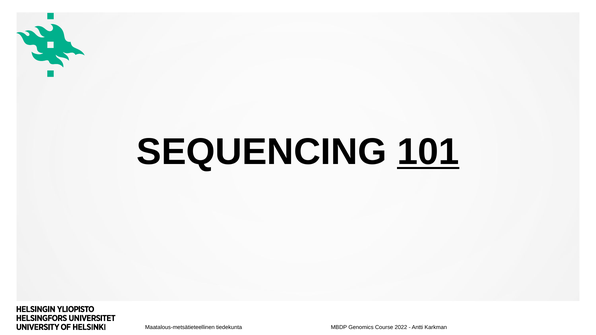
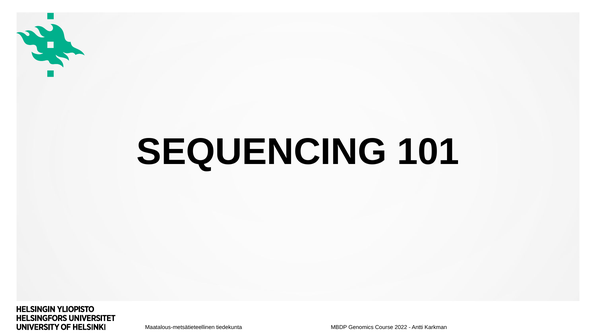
101 underline: present -> none
